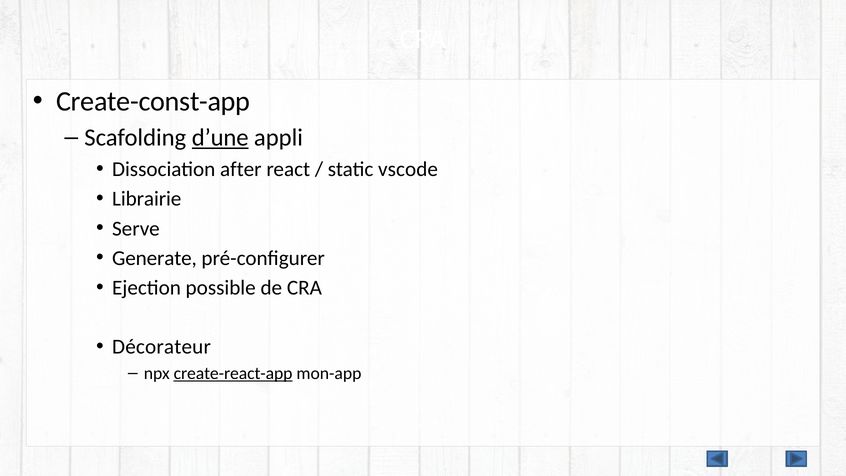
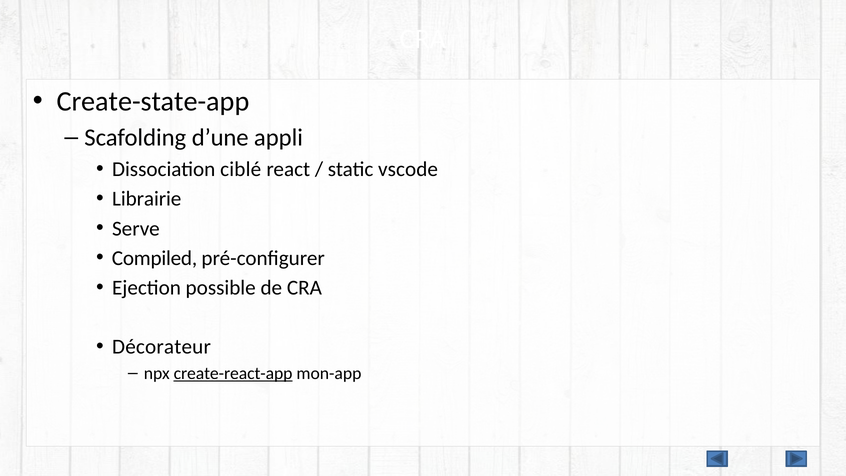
Create-const-app: Create-const-app -> Create-state-app
d’une underline: present -> none
after: after -> ciblé
Generate: Generate -> Compiled
